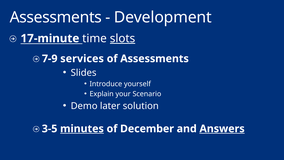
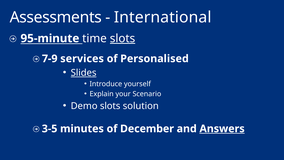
Development: Development -> International
17-minute: 17-minute -> 95-minute
of Assessments: Assessments -> Personalised
Slides underline: none -> present
Demo later: later -> slots
minutes underline: present -> none
